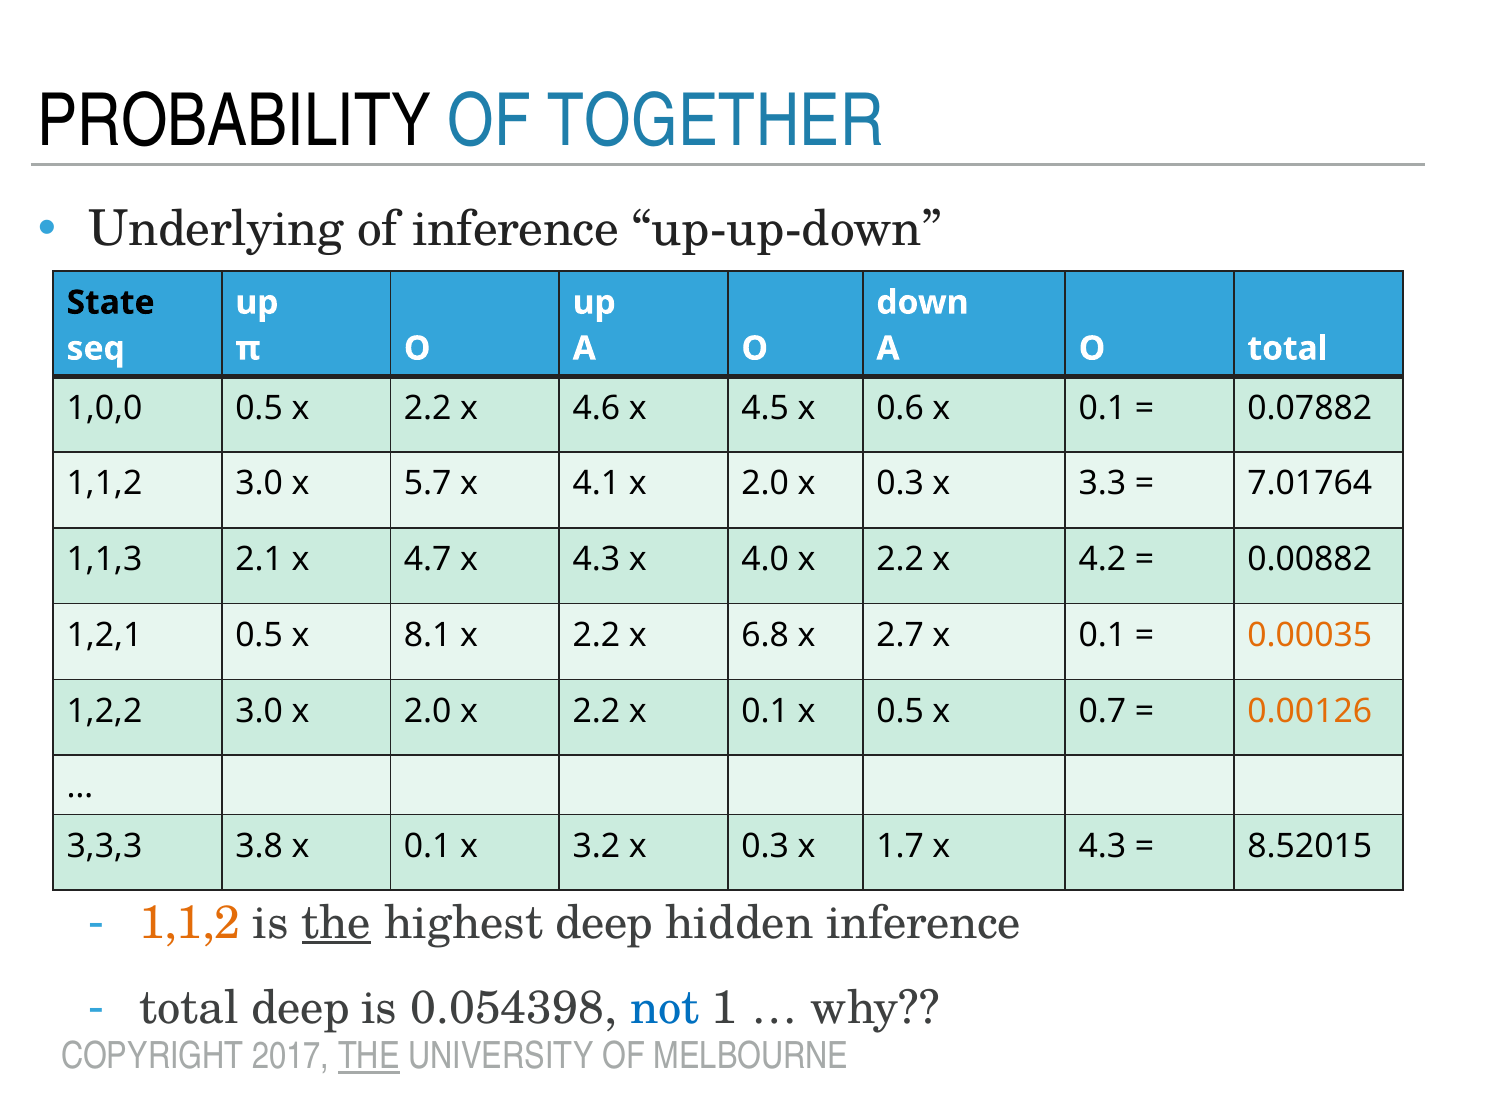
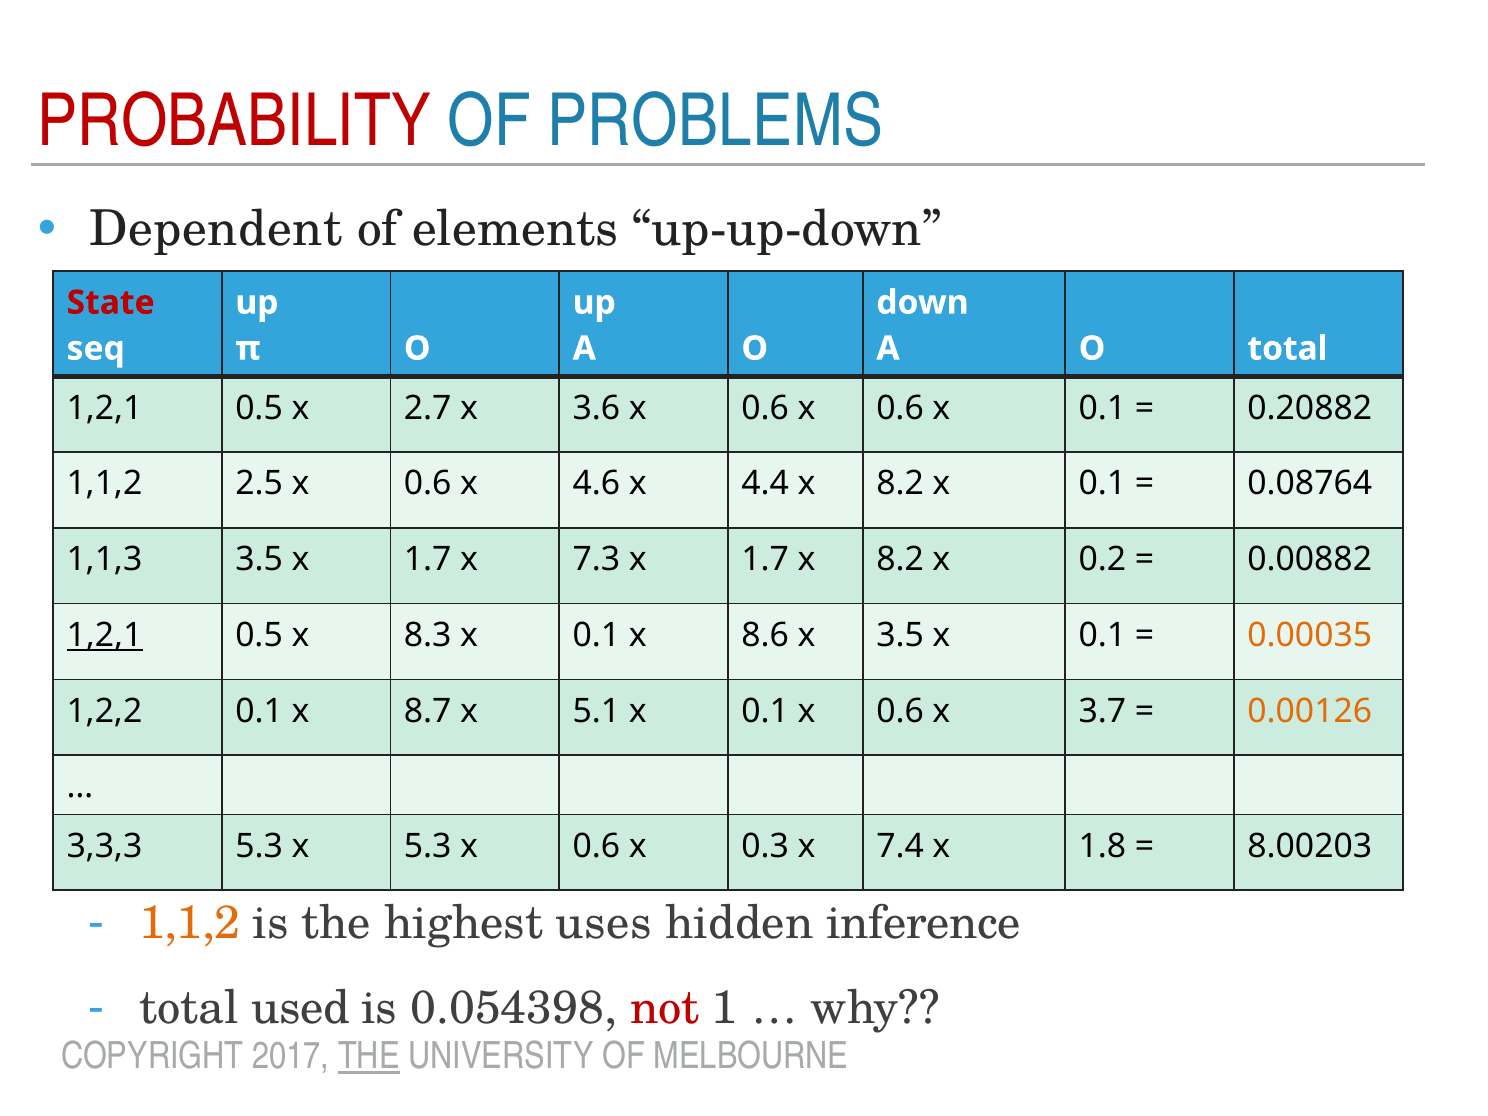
PROBABILITY colour: black -> red
TOGETHER: TOGETHER -> PROBLEMS
Underlying: Underlying -> Dependent
of inference: inference -> elements
State colour: black -> red
1,0,0 at (105, 408): 1,0,0 -> 1,2,1
0.5 x 2.2: 2.2 -> 2.7
4.6: 4.6 -> 3.6
4.5 at (765, 408): 4.5 -> 0.6
0.07882: 0.07882 -> 0.20882
1,1,2 3.0: 3.0 -> 2.5
5.7 at (428, 484): 5.7 -> 0.6
4.1: 4.1 -> 4.6
2.0 at (765, 484): 2.0 -> 4.4
0.3 at (900, 484): 0.3 -> 8.2
3.3 at (1102, 484): 3.3 -> 0.1
7.01764: 7.01764 -> 0.08764
1,1,3 2.1: 2.1 -> 3.5
4.7 at (428, 559): 4.7 -> 1.7
4.3 at (596, 559): 4.3 -> 7.3
4.0 at (765, 559): 4.0 -> 1.7
2.2 at (900, 559): 2.2 -> 8.2
4.2: 4.2 -> 0.2
1,2,1 at (105, 635) underline: none -> present
8.1: 8.1 -> 8.3
2.2 at (596, 635): 2.2 -> 0.1
6.8: 6.8 -> 8.6
x 2.7: 2.7 -> 3.5
1,2,2 3.0: 3.0 -> 0.1
2.0 at (428, 711): 2.0 -> 8.7
2.2 at (596, 711): 2.2 -> 5.1
0.1 x 0.5: 0.5 -> 0.6
0.7: 0.7 -> 3.7
3,3,3 3.8: 3.8 -> 5.3
0.1 at (428, 846): 0.1 -> 5.3
3.2 at (596, 846): 3.2 -> 0.6
1.7: 1.7 -> 7.4
4.3 at (1102, 846): 4.3 -> 1.8
8.52015: 8.52015 -> 8.00203
the at (336, 923) underline: present -> none
highest deep: deep -> uses
total deep: deep -> used
not colour: blue -> red
